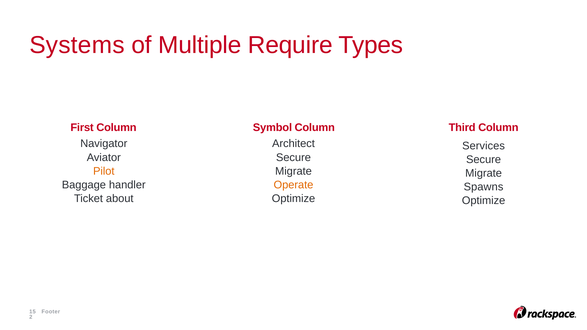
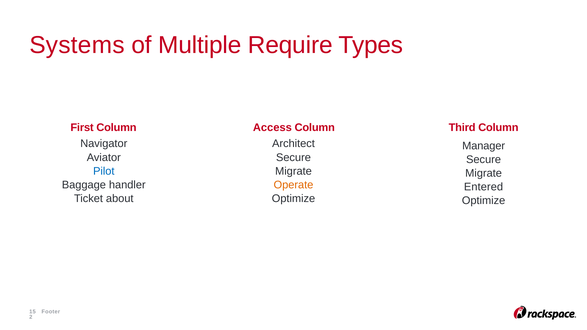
Symbol: Symbol -> Access
Services: Services -> Manager
Pilot colour: orange -> blue
Spawns: Spawns -> Entered
